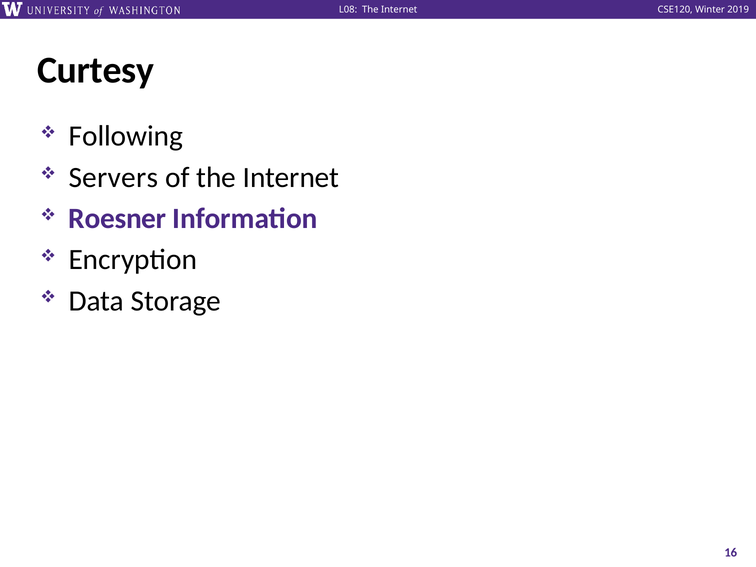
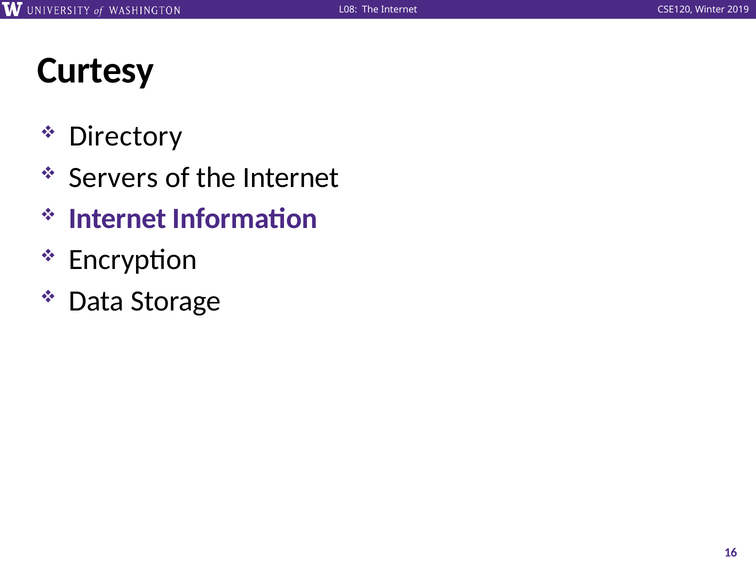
Following: Following -> Directory
Roesner at (117, 218): Roesner -> Internet
